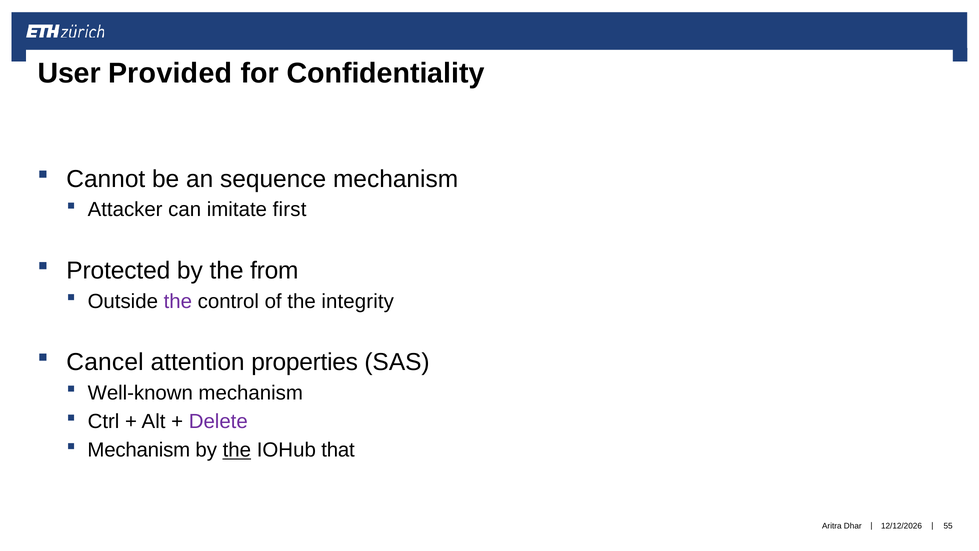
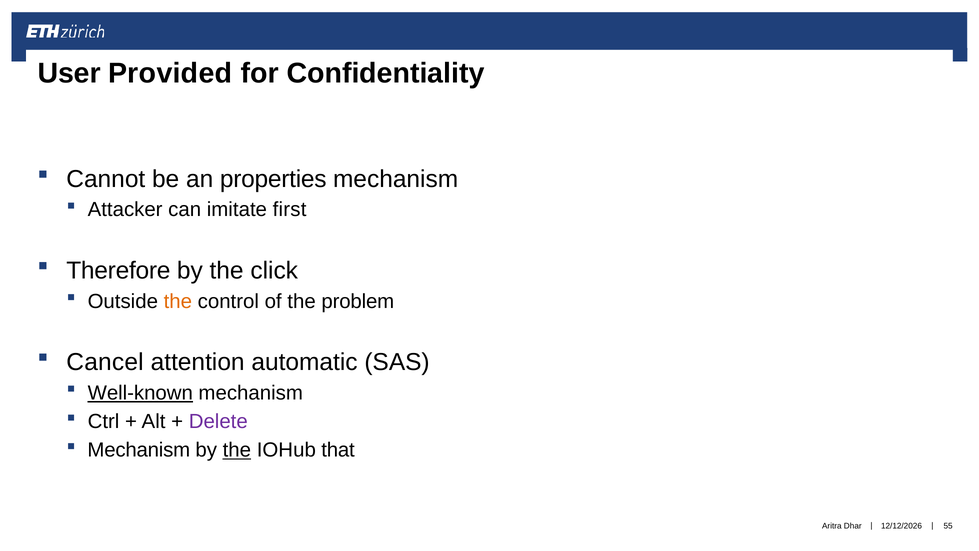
sequence: sequence -> properties
Protected: Protected -> Therefore
from: from -> click
the at (178, 301) colour: purple -> orange
integrity: integrity -> problem
properties: properties -> automatic
Well-known underline: none -> present
